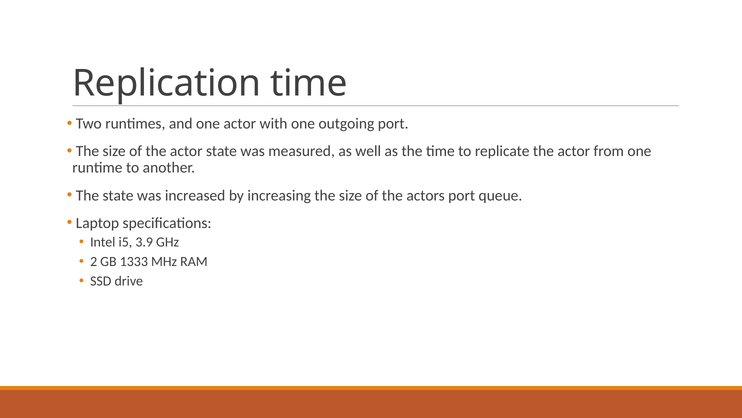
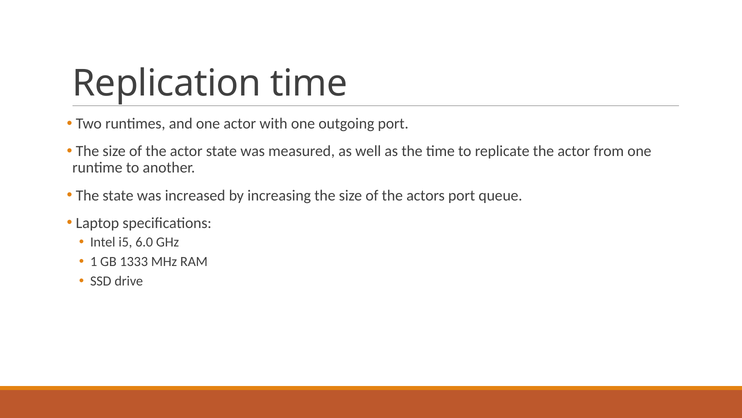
3.9: 3.9 -> 6.0
2: 2 -> 1
